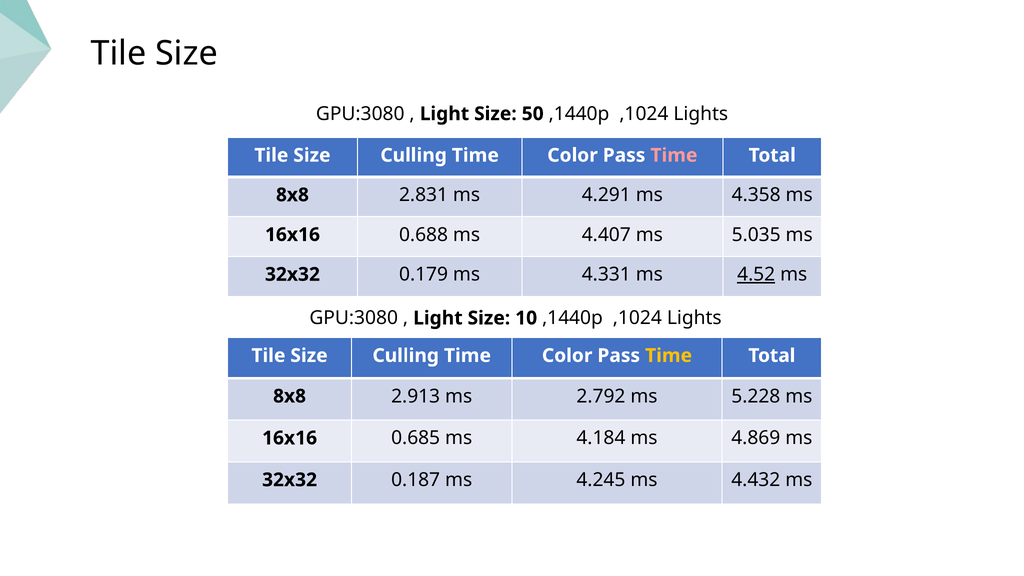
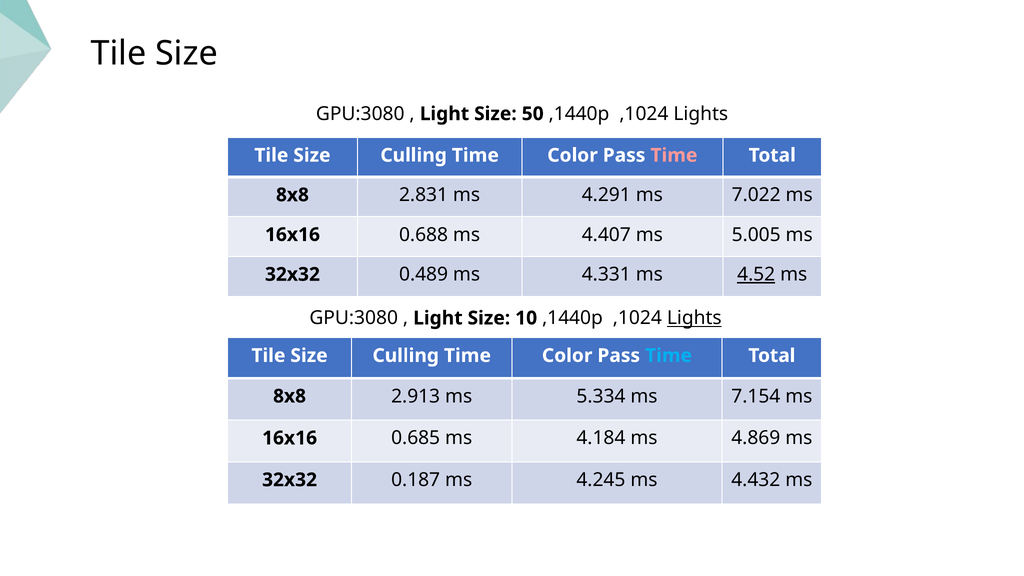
4.358: 4.358 -> 7.022
5.035: 5.035 -> 5.005
0.179: 0.179 -> 0.489
Lights at (694, 318) underline: none -> present
Time at (669, 356) colour: yellow -> light blue
2.792: 2.792 -> 5.334
5.228: 5.228 -> 7.154
